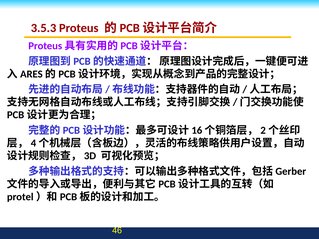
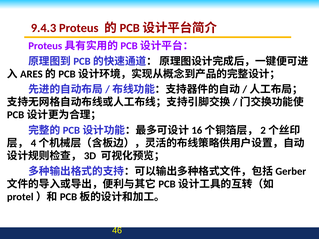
3.5.3: 3.5.3 -> 9.4.3
